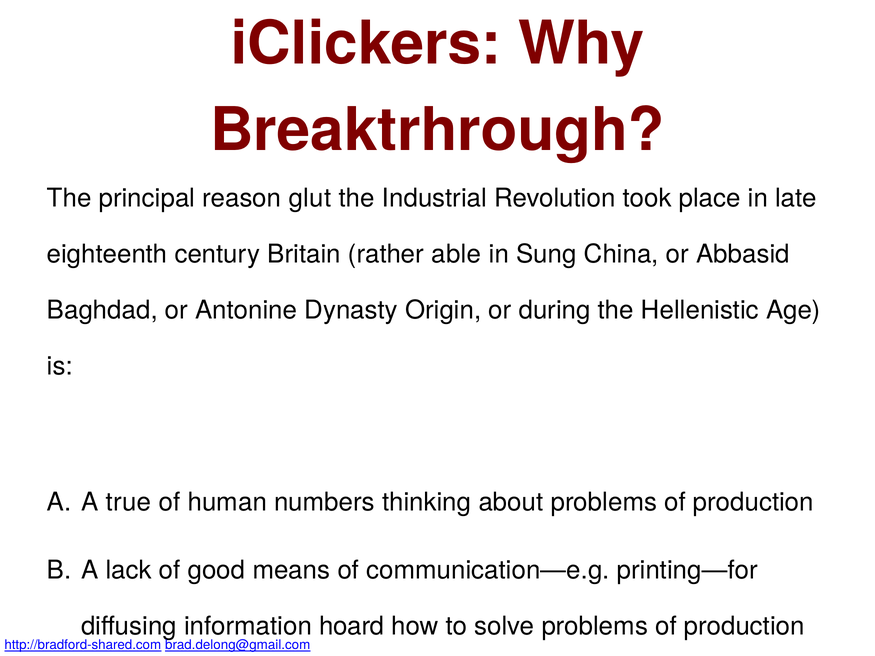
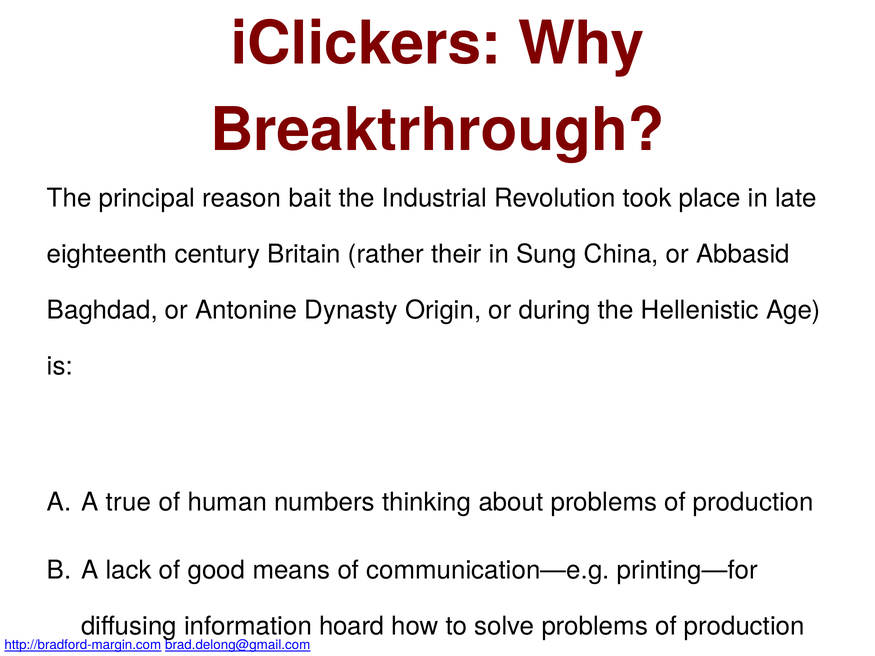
glut: glut -> bait
able: able -> their
http://bradford-shared.com: http://bradford-shared.com -> http://bradford-margin.com
